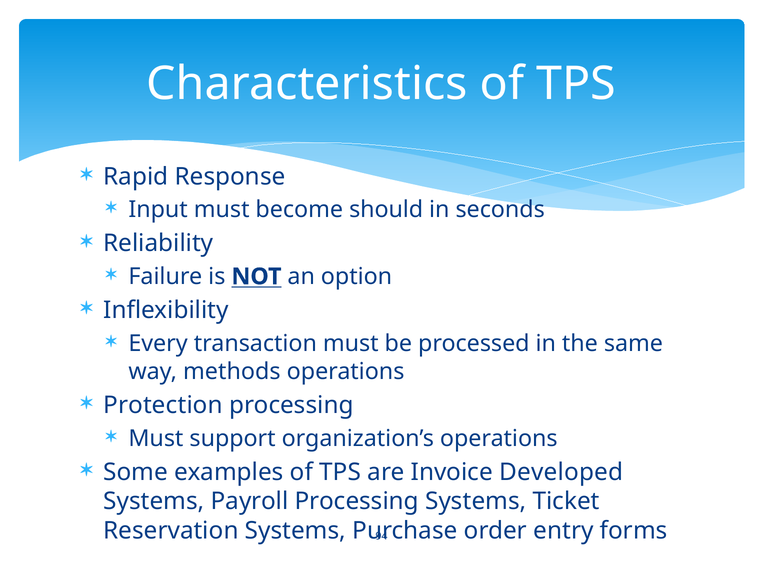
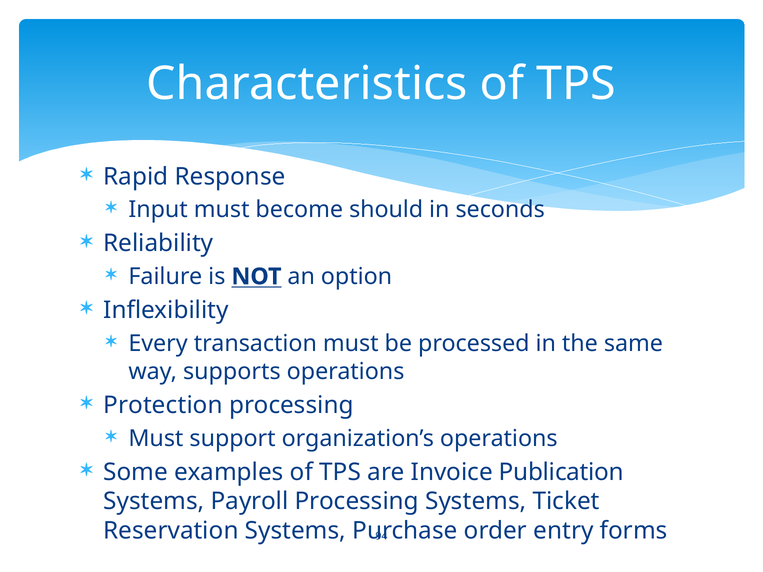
methods: methods -> supports
Developed: Developed -> Publication
